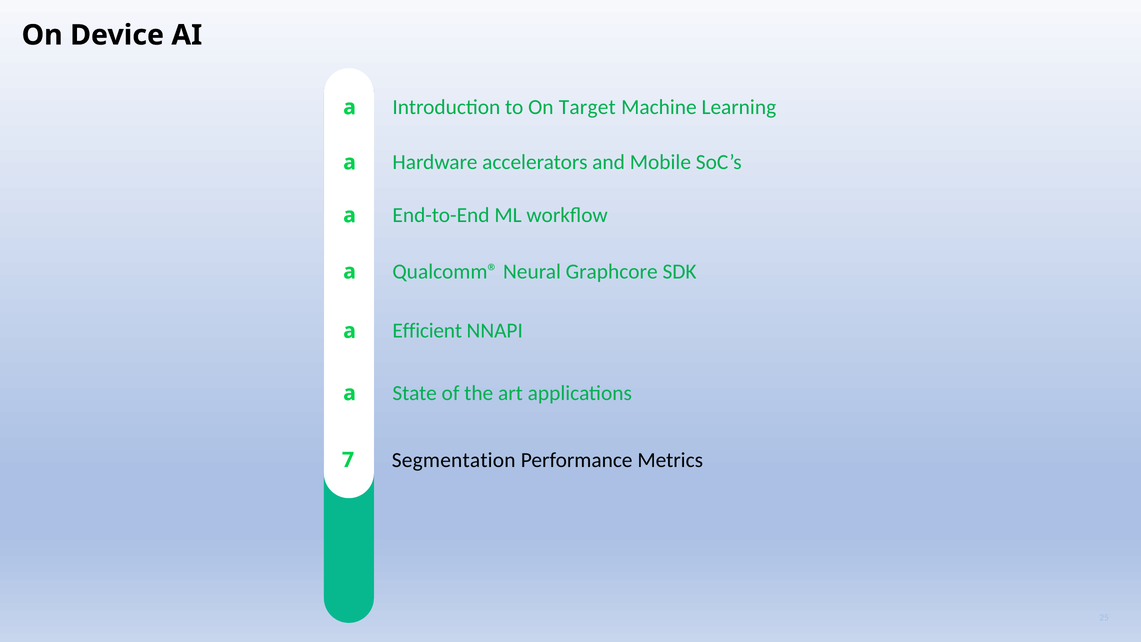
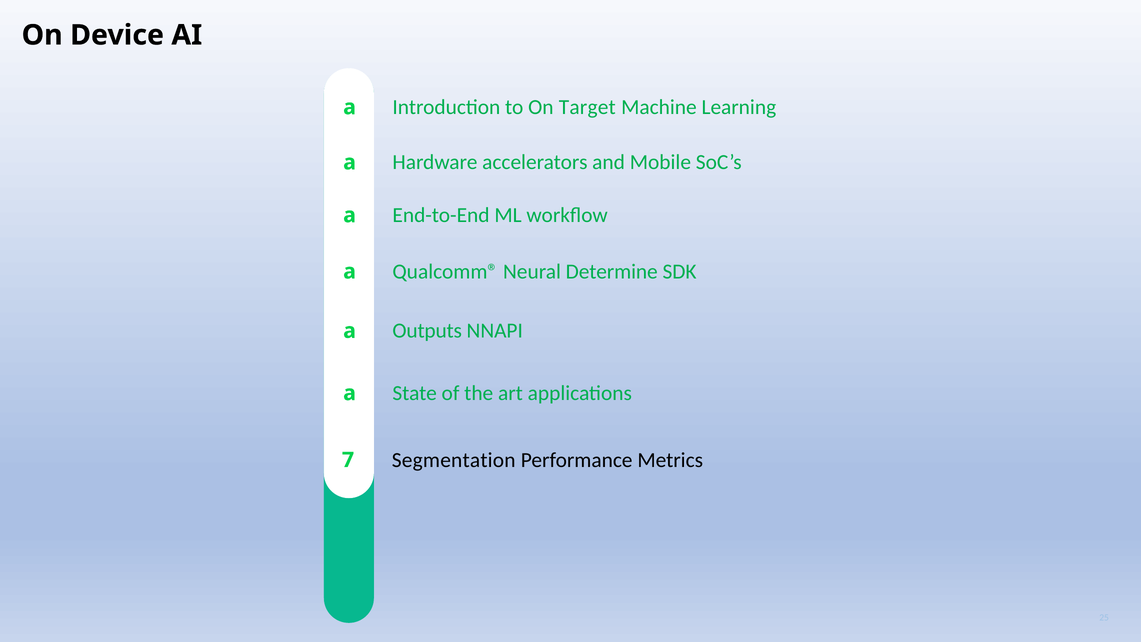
Graphcore: Graphcore -> Determine
Efficient: Efficient -> Outputs
